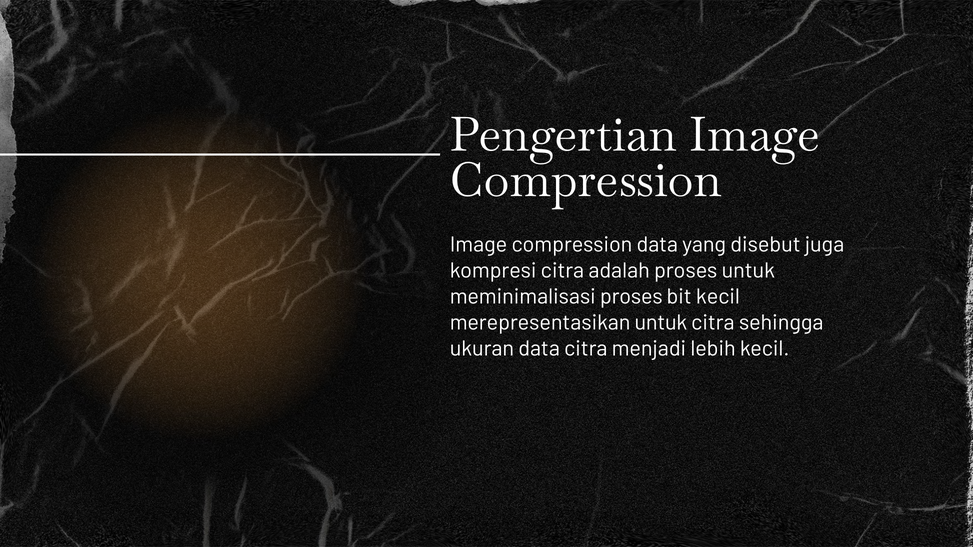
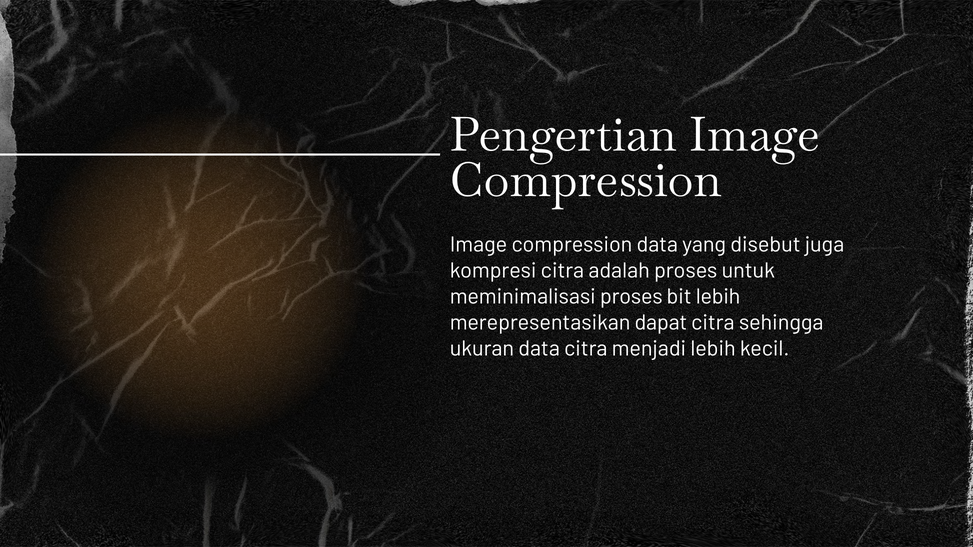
bit kecil: kecil -> lebih
merepresentasikan untuk: untuk -> dapat
